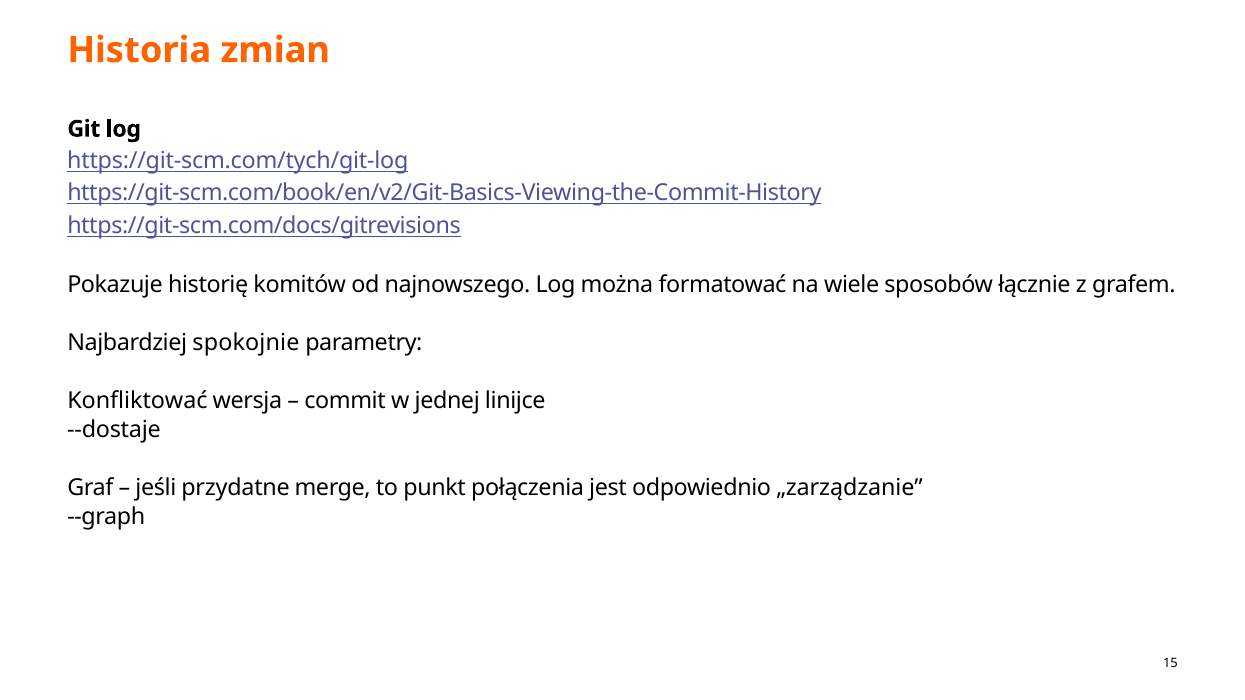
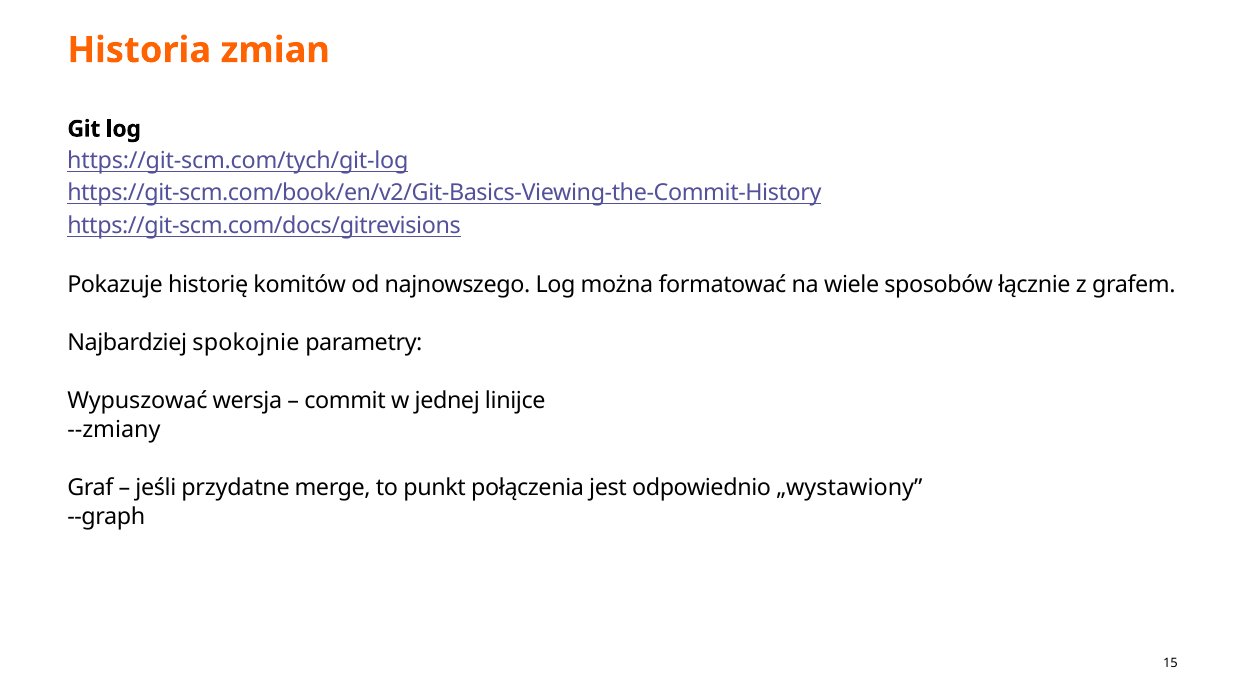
Konfliktować: Konfliktować -> Wypuszować
--dostaje: --dostaje -> --zmiany
„zarządzanie: „zarządzanie -> „wystawiony
